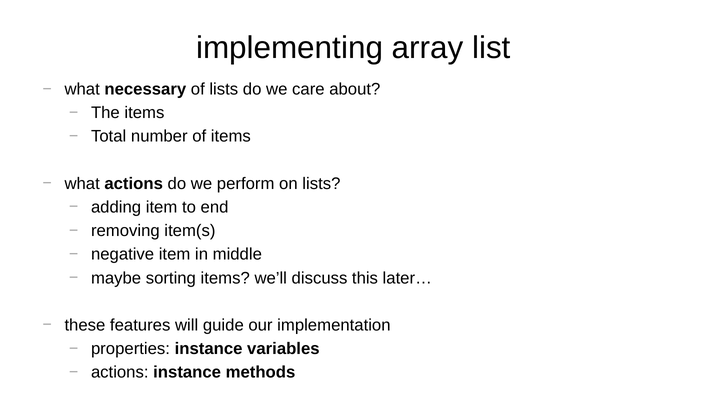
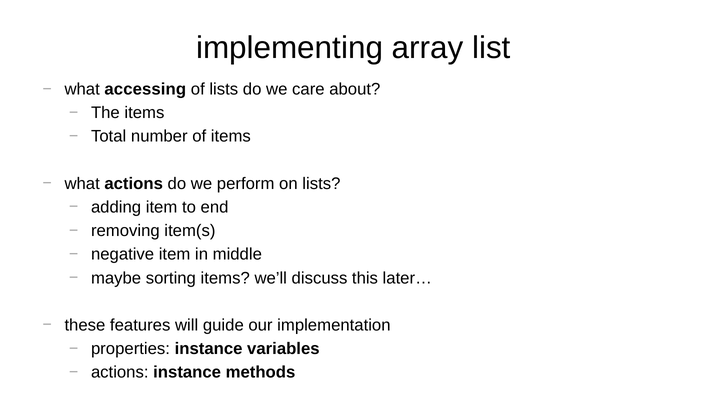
necessary: necessary -> accessing
